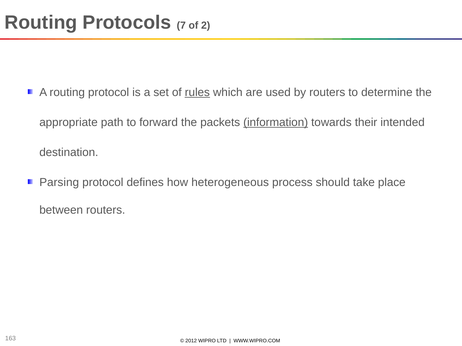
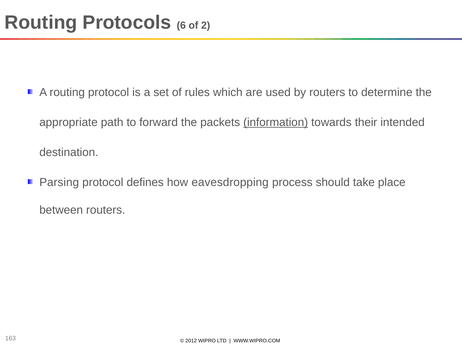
7: 7 -> 6
rules underline: present -> none
heterogeneous: heterogeneous -> eavesdropping
